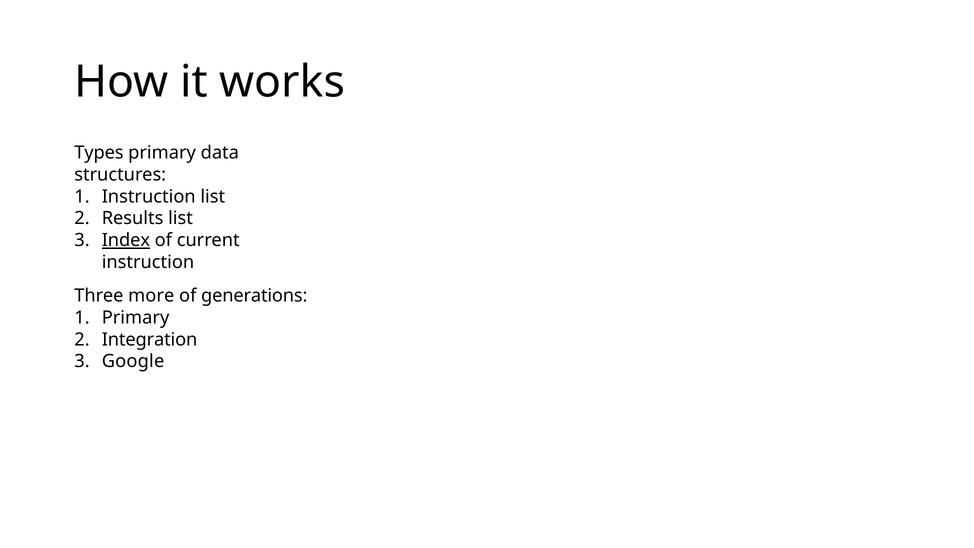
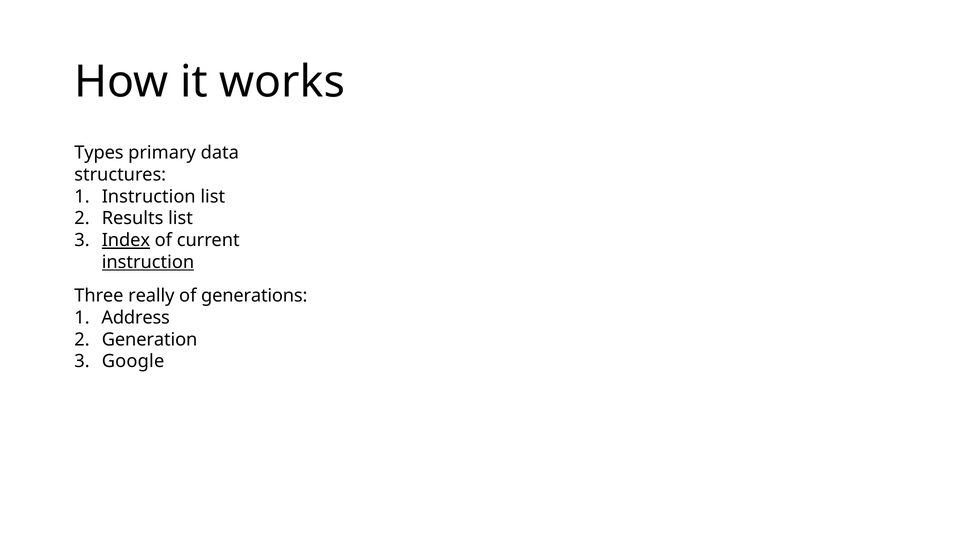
instruction at (148, 262) underline: none -> present
more: more -> really
Primary at (136, 318): Primary -> Address
Integration: Integration -> Generation
